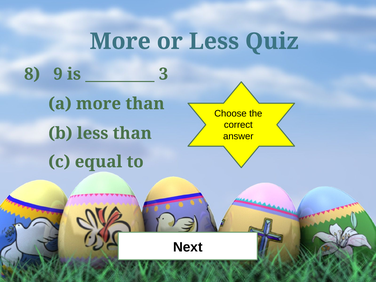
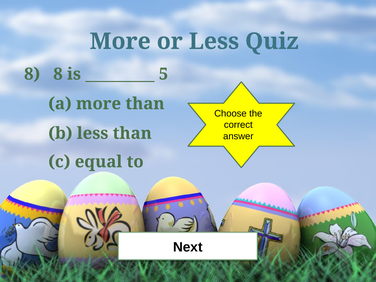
8 9: 9 -> 8
3: 3 -> 5
